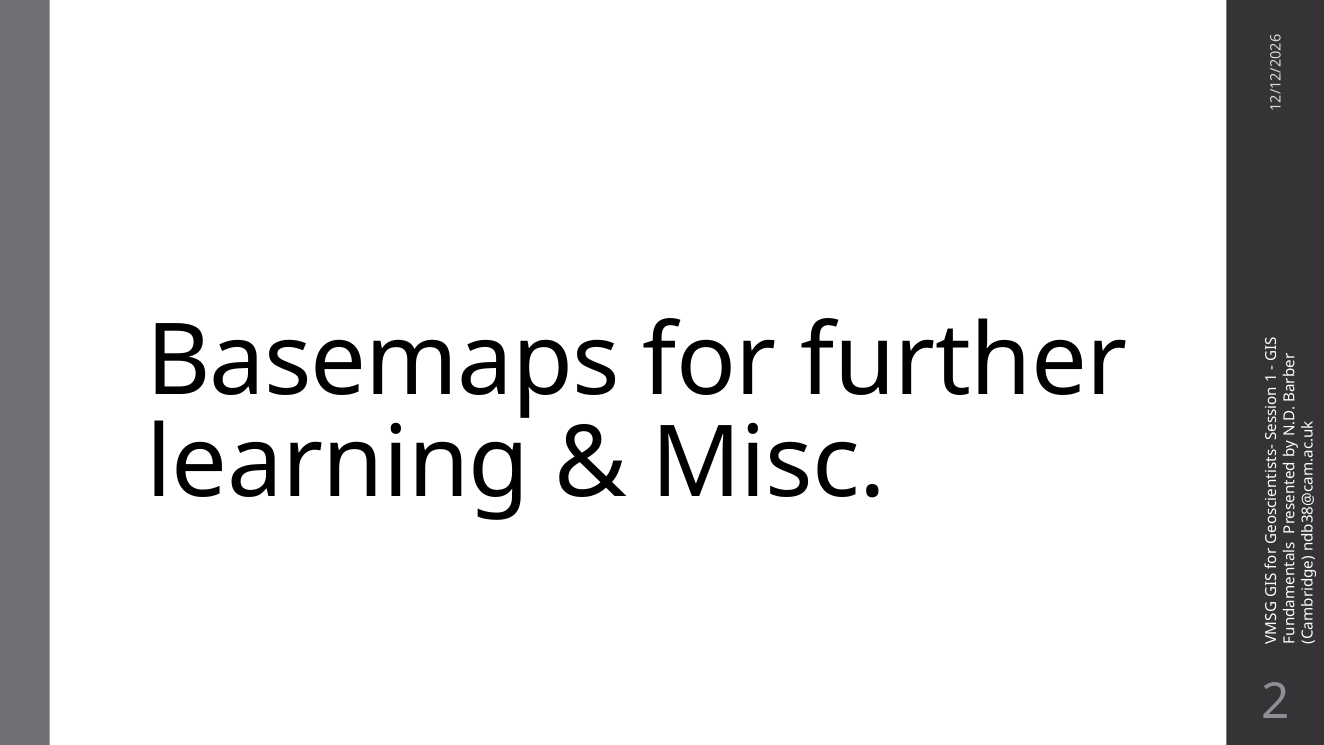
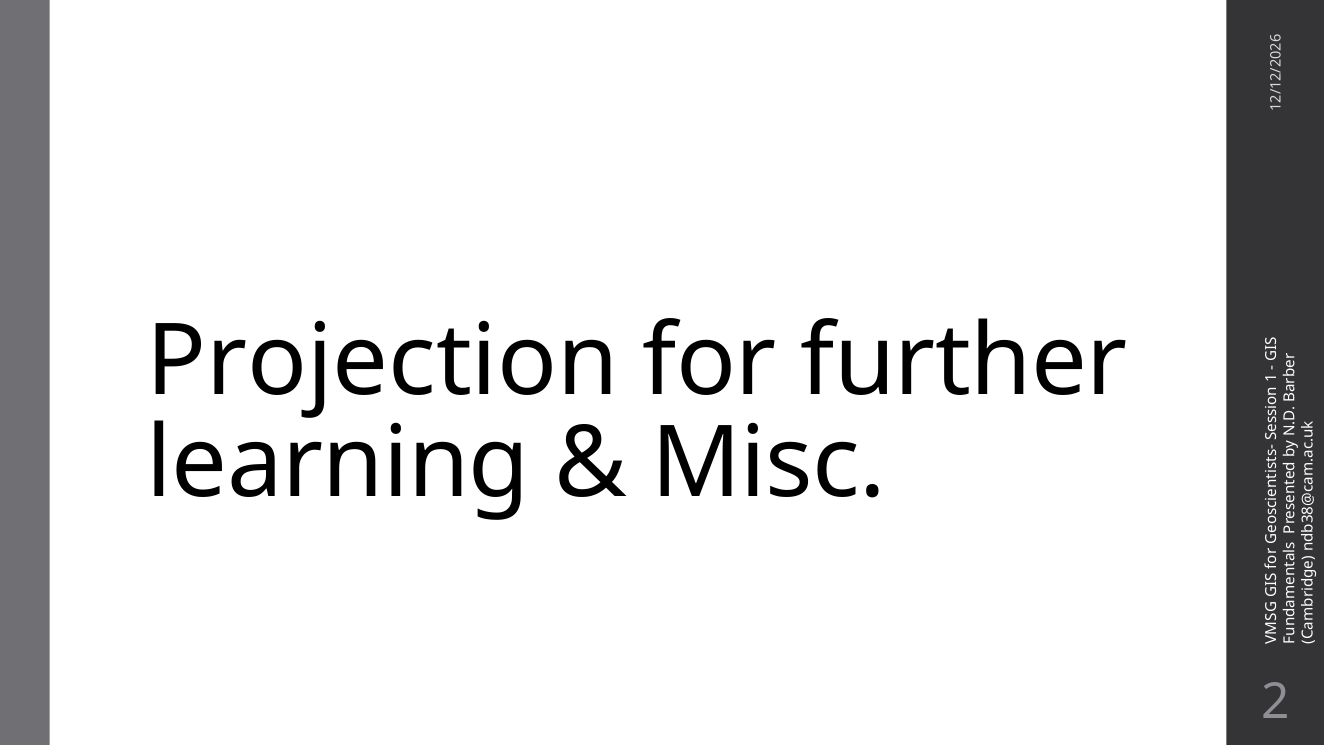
Basemaps: Basemaps -> Projection
